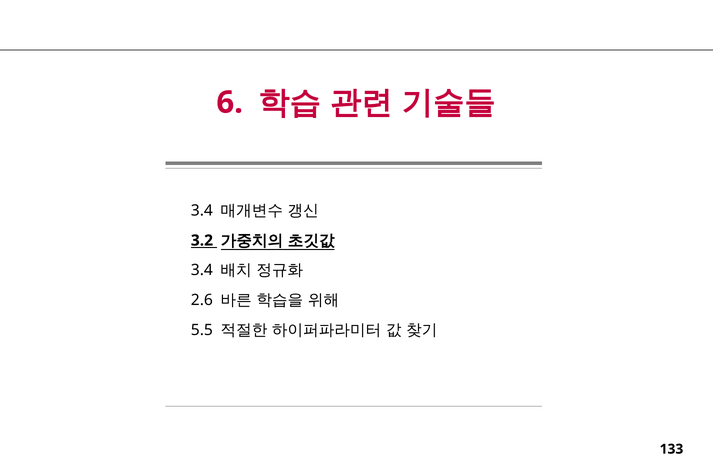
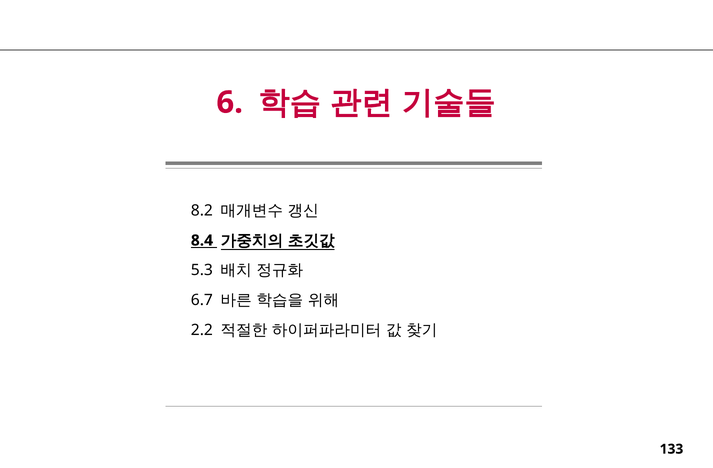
3.4 at (202, 211): 3.4 -> 8.2
3.2: 3.2 -> 8.4
3.4 at (202, 270): 3.4 -> 5.3
2.6: 2.6 -> 6.7
5.5: 5.5 -> 2.2
